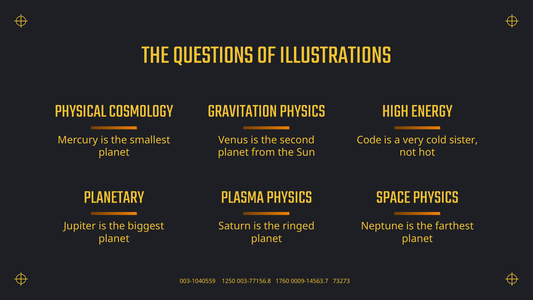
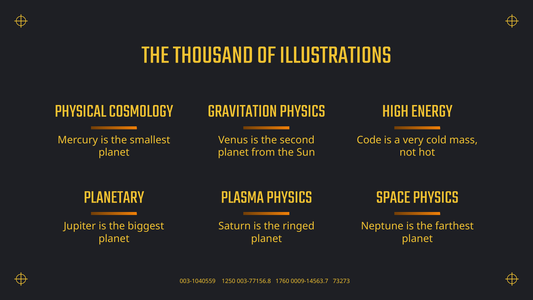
QUESTIONS: QUESTIONS -> THOUSAND
sister: sister -> mass
